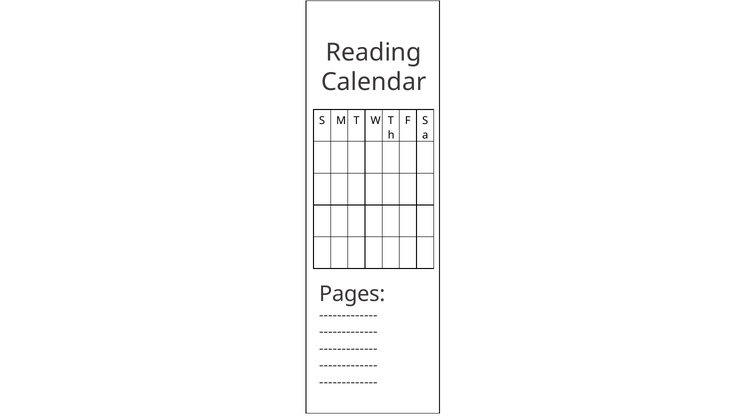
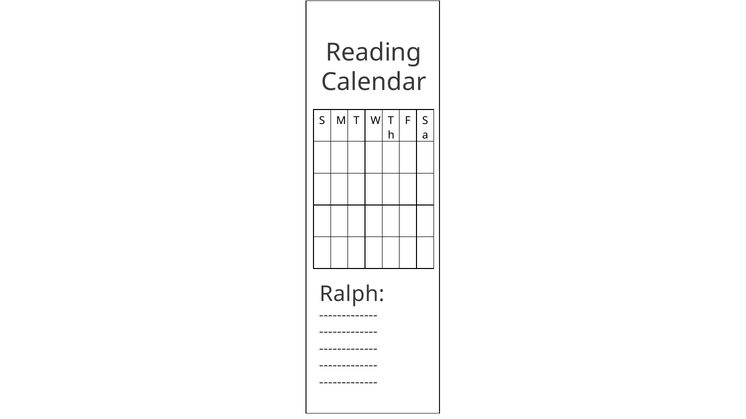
Pages: Pages -> Ralph
